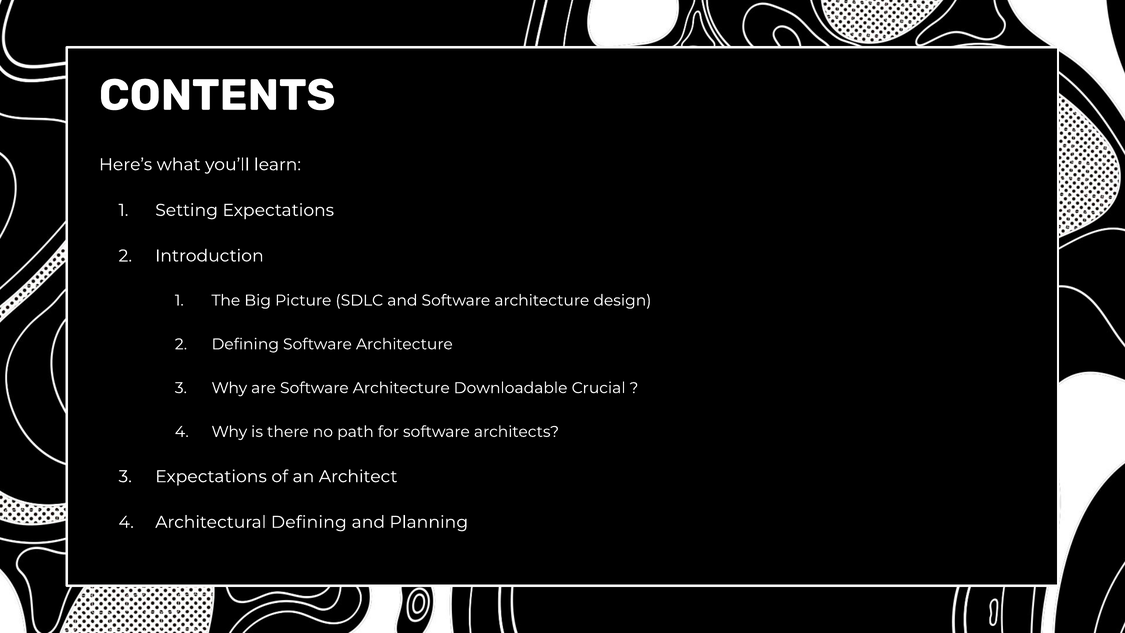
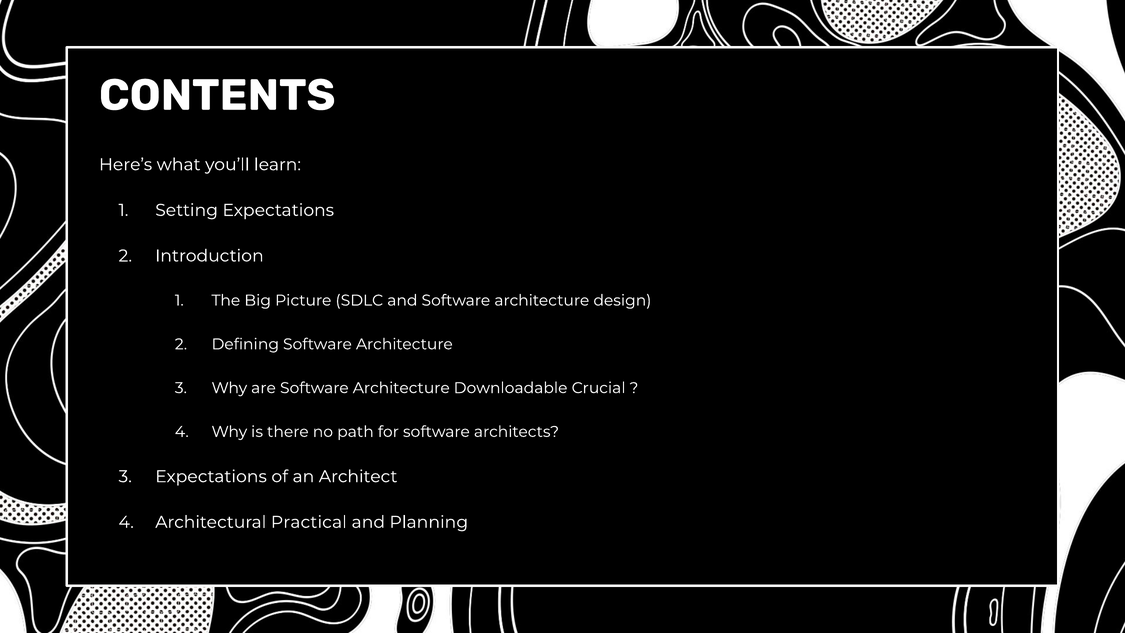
Architectural Defining: Defining -> Practical
